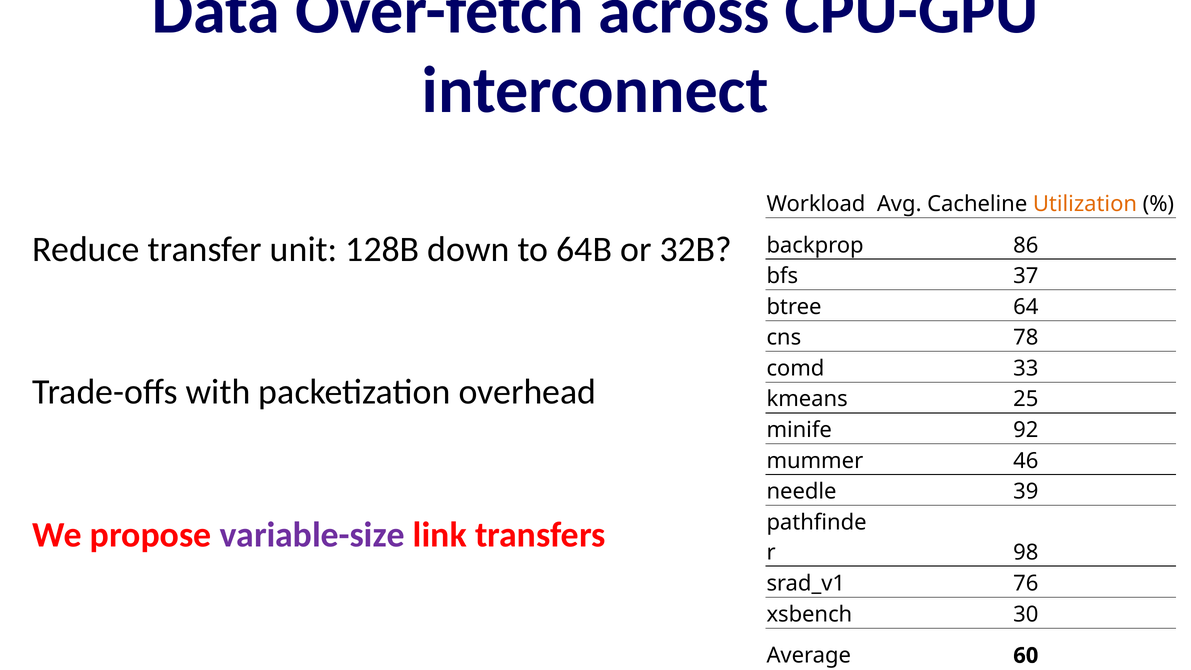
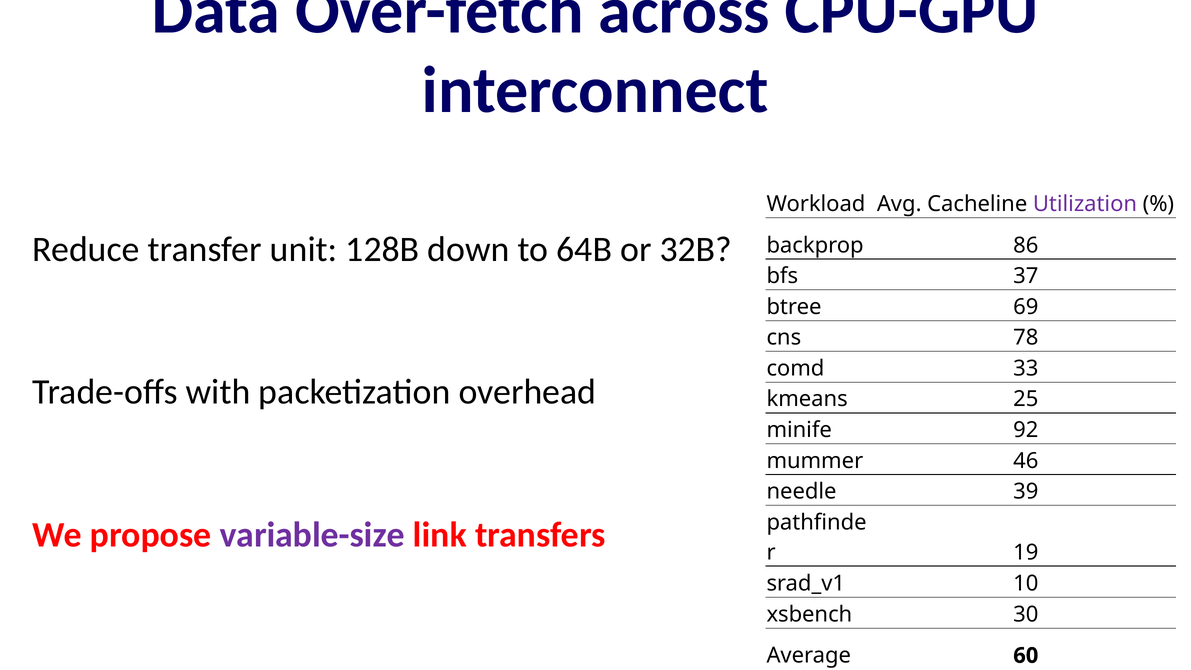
Utilization colour: orange -> purple
64: 64 -> 69
98: 98 -> 19
76: 76 -> 10
